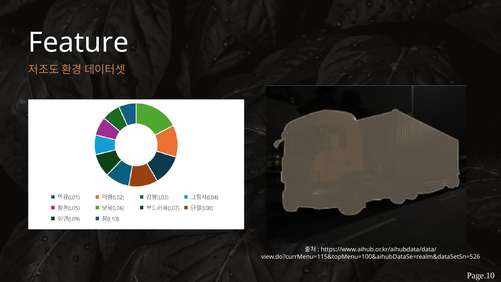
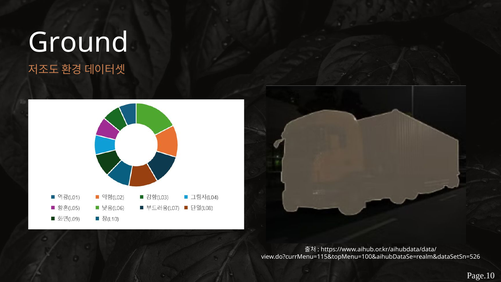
Feature: Feature -> Ground
